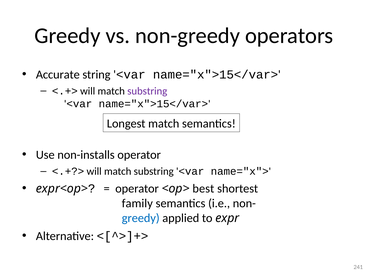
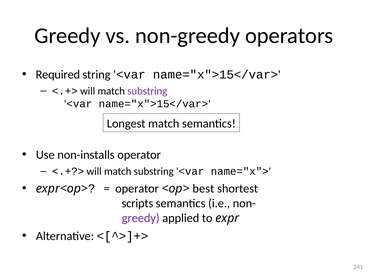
Accurate: Accurate -> Required
family: family -> scripts
greedy at (141, 218) colour: blue -> purple
